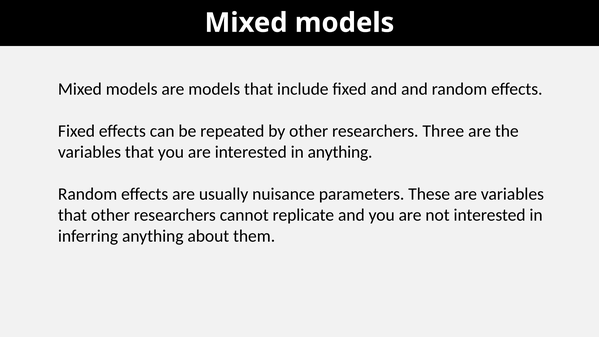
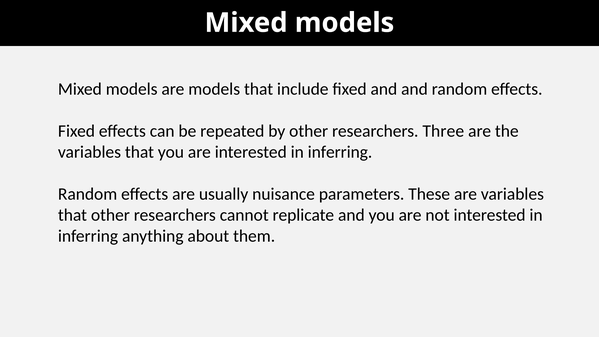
are interested in anything: anything -> inferring
